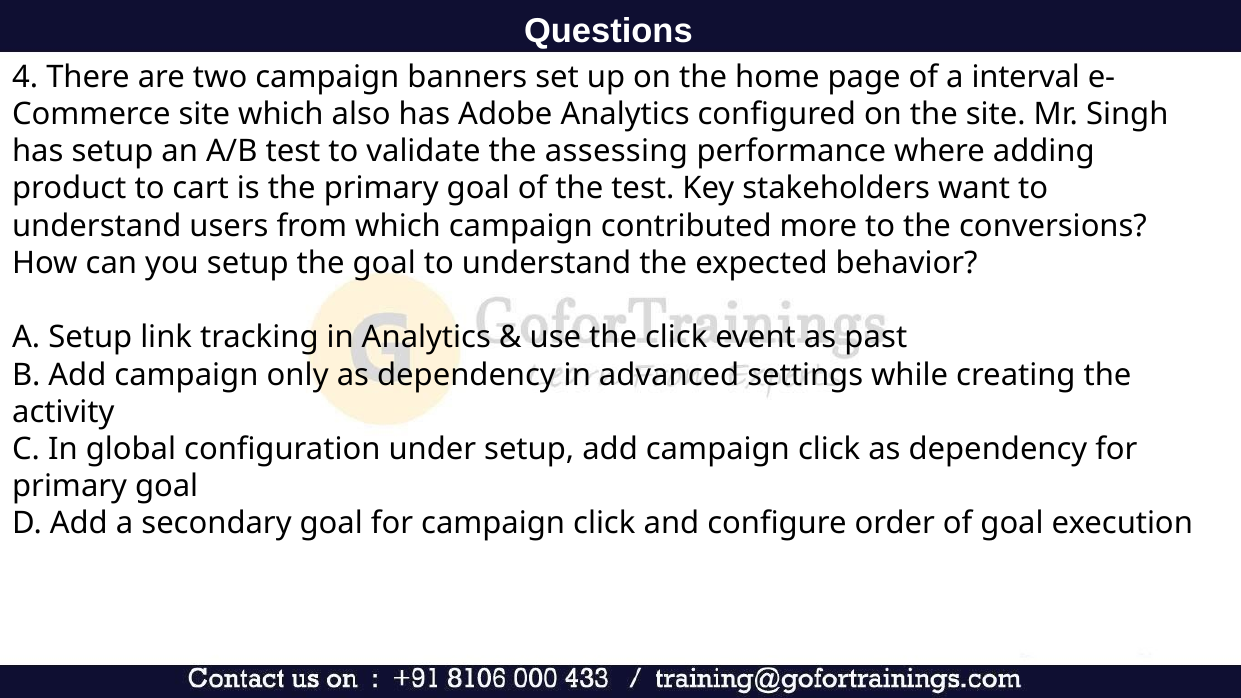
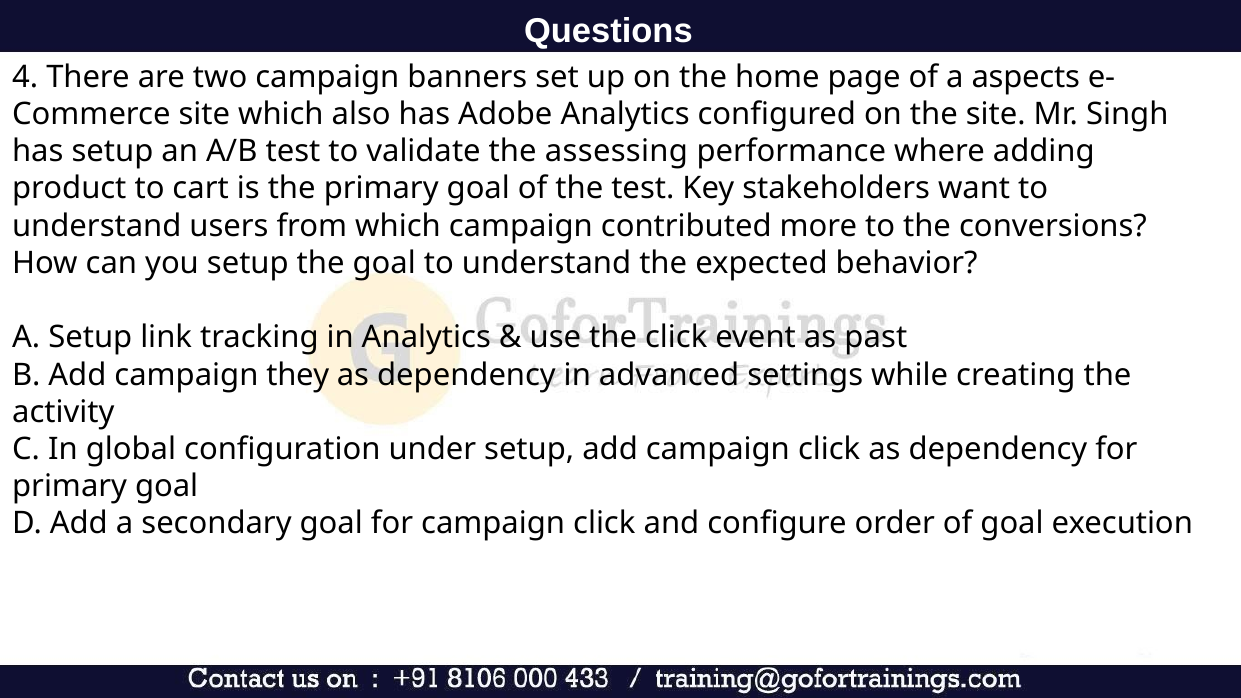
interval: interval -> aspects
only: only -> they
